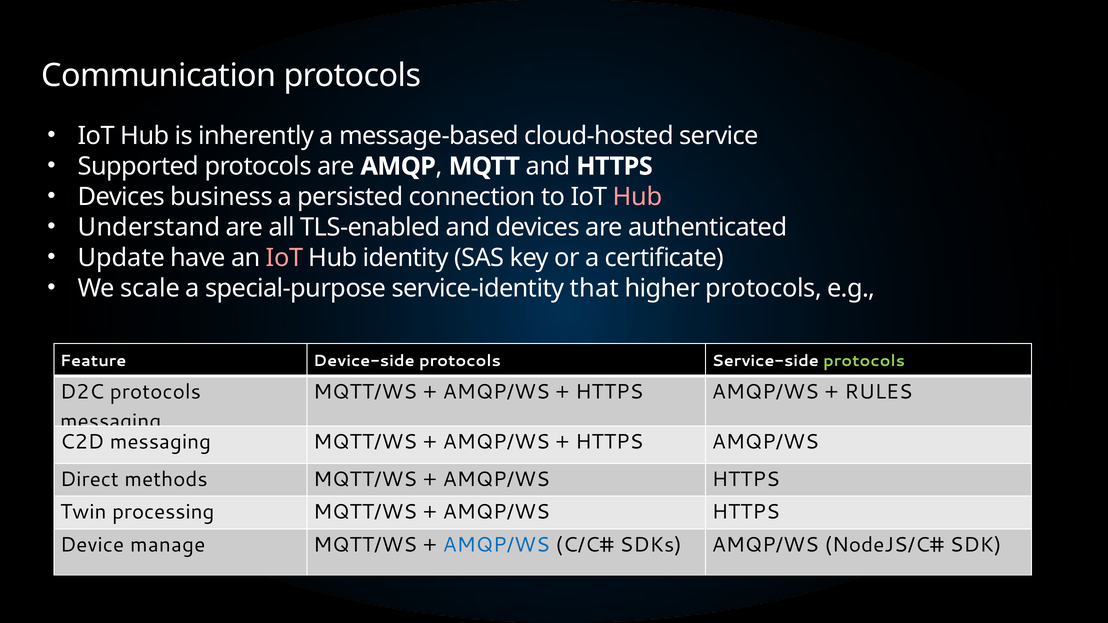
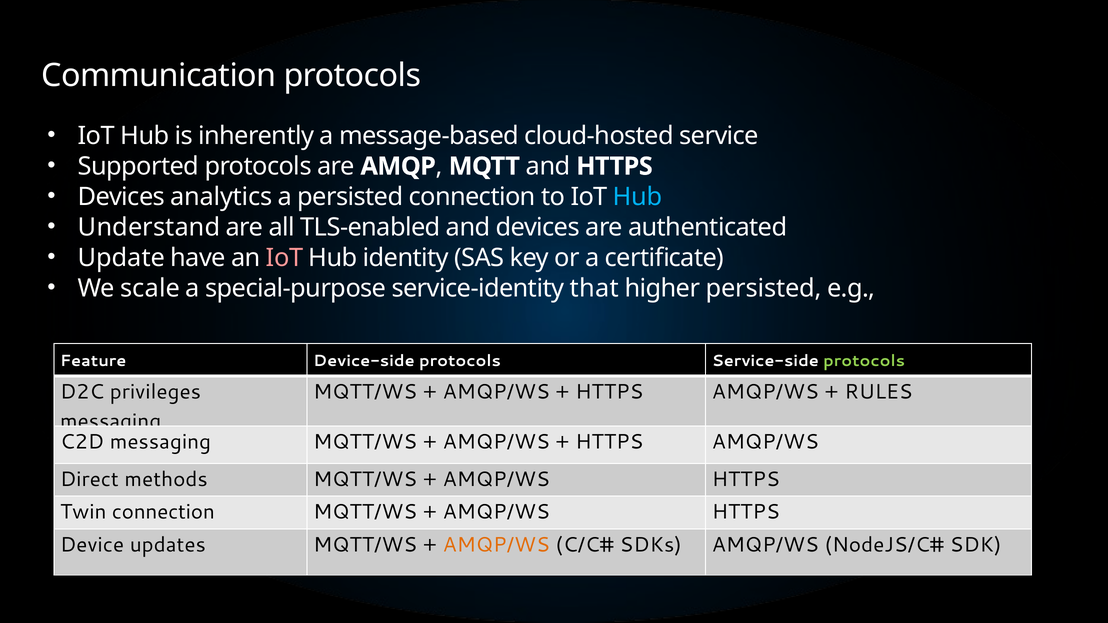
business: business -> analytics
Hub at (638, 197) colour: pink -> light blue
higher protocols: protocols -> persisted
D2C protocols: protocols -> privileges
Twin processing: processing -> connection
manage: manage -> updates
AMQP/WS at (496, 545) colour: blue -> orange
